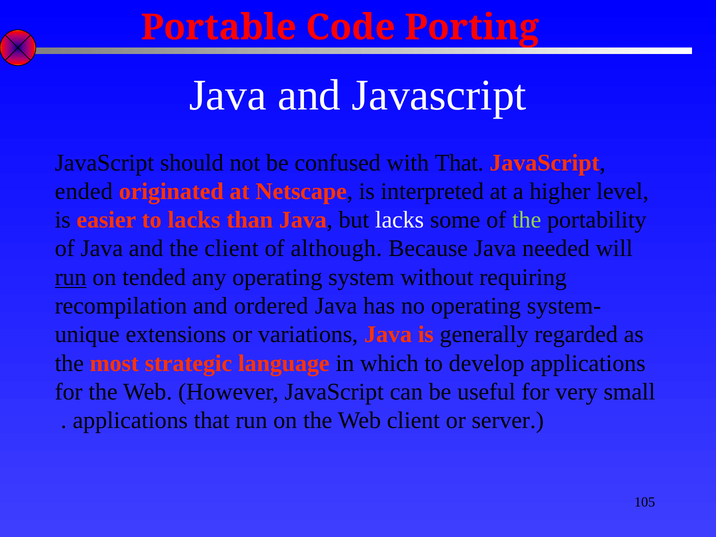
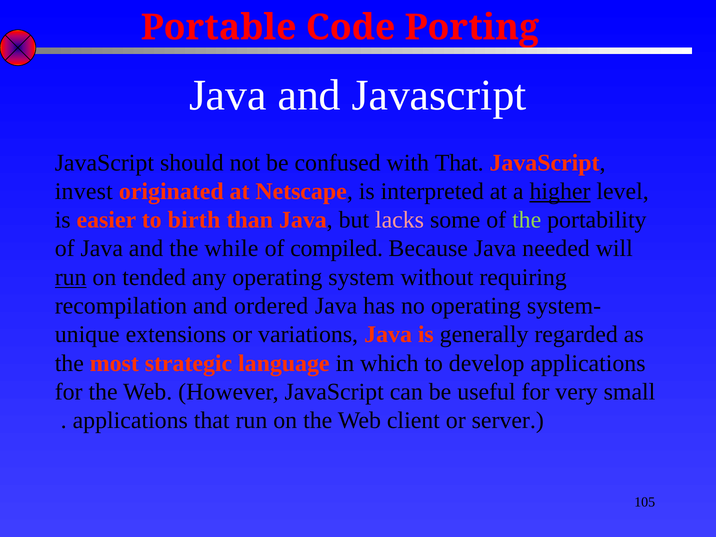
ended: ended -> invest
higher underline: none -> present
to lacks: lacks -> birth
lacks at (400, 220) colour: white -> pink
the client: client -> while
although: although -> compiled
